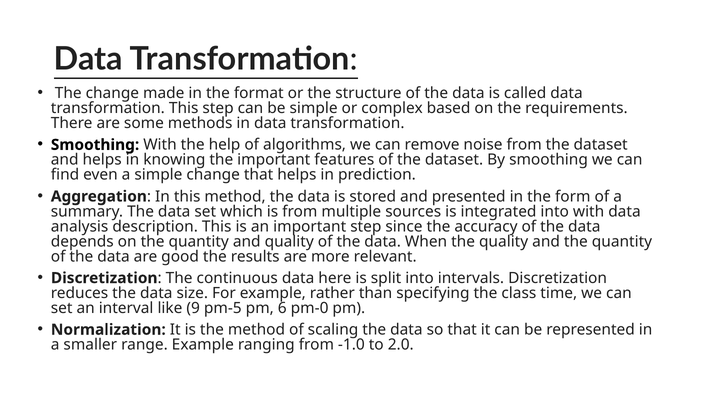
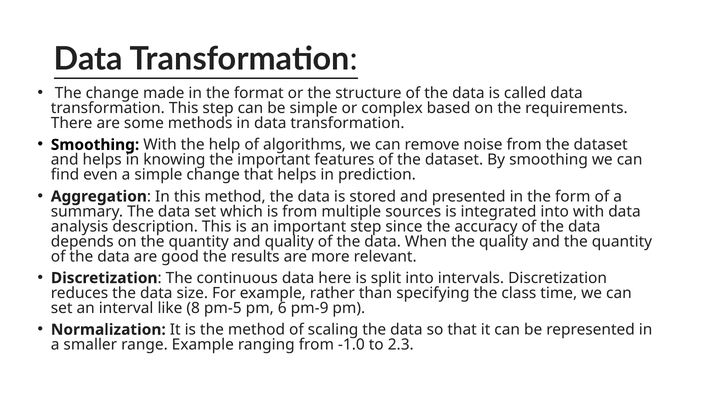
9: 9 -> 8
pm-0: pm-0 -> pm-9
2.0: 2.0 -> 2.3
